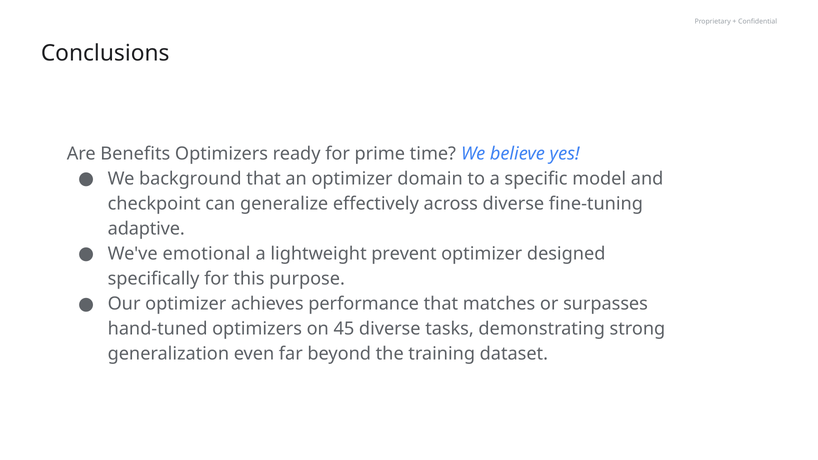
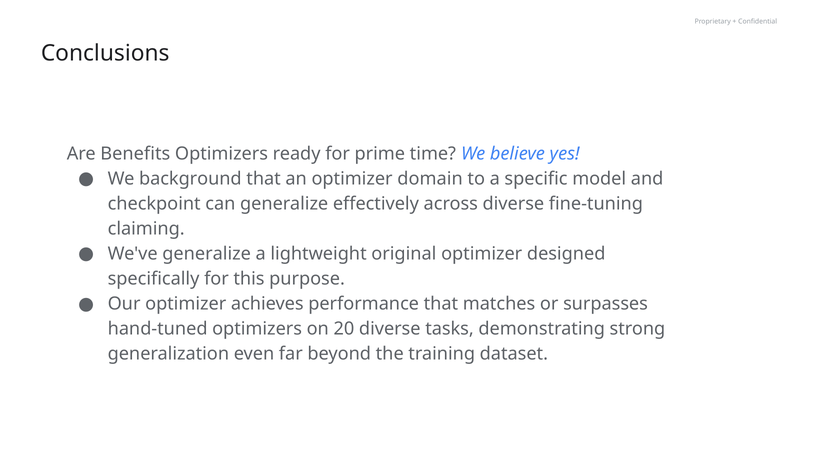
adaptive: adaptive -> claiming
We've emotional: emotional -> generalize
prevent: prevent -> original
45: 45 -> 20
